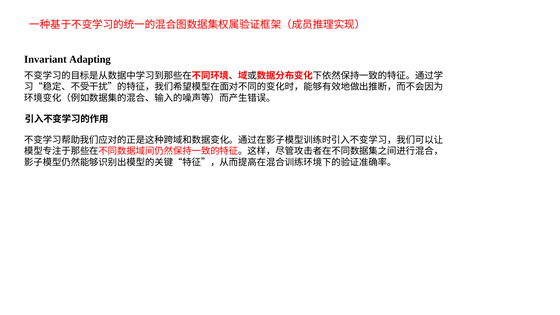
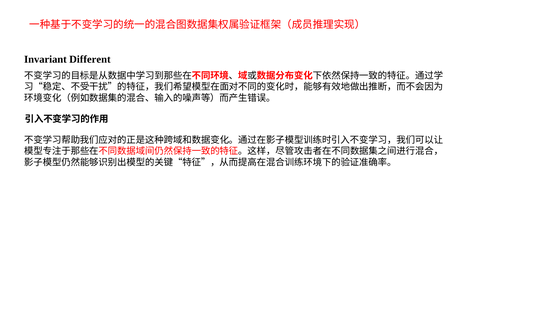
Adapting: Adapting -> Different
